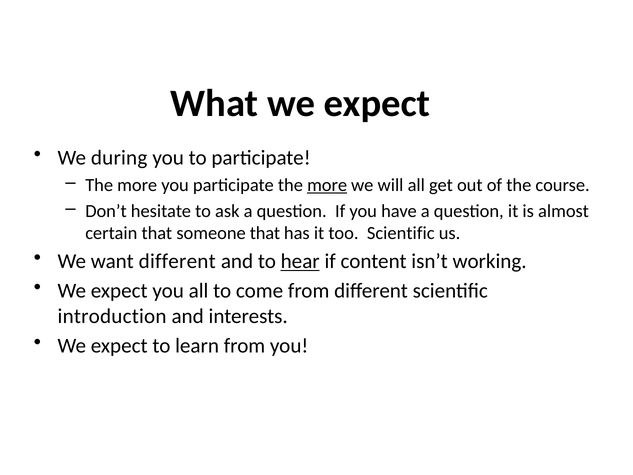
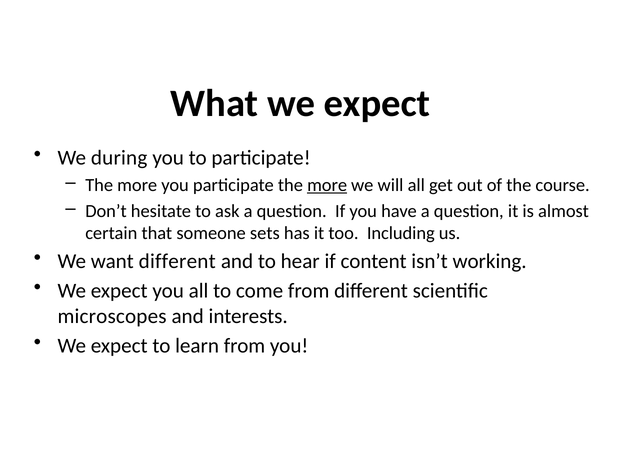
someone that: that -> sets
too Scientific: Scientific -> Including
hear underline: present -> none
introduction: introduction -> microscopes
